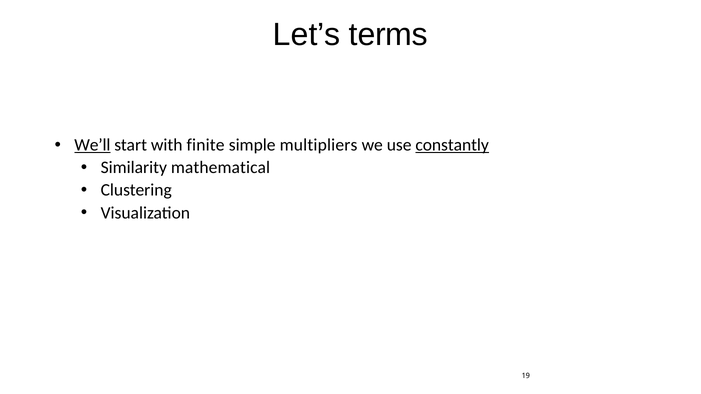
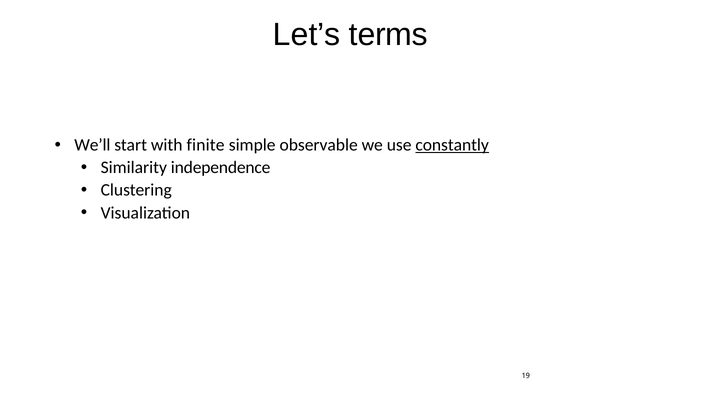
We’ll underline: present -> none
multipliers: multipliers -> observable
mathematical: mathematical -> independence
